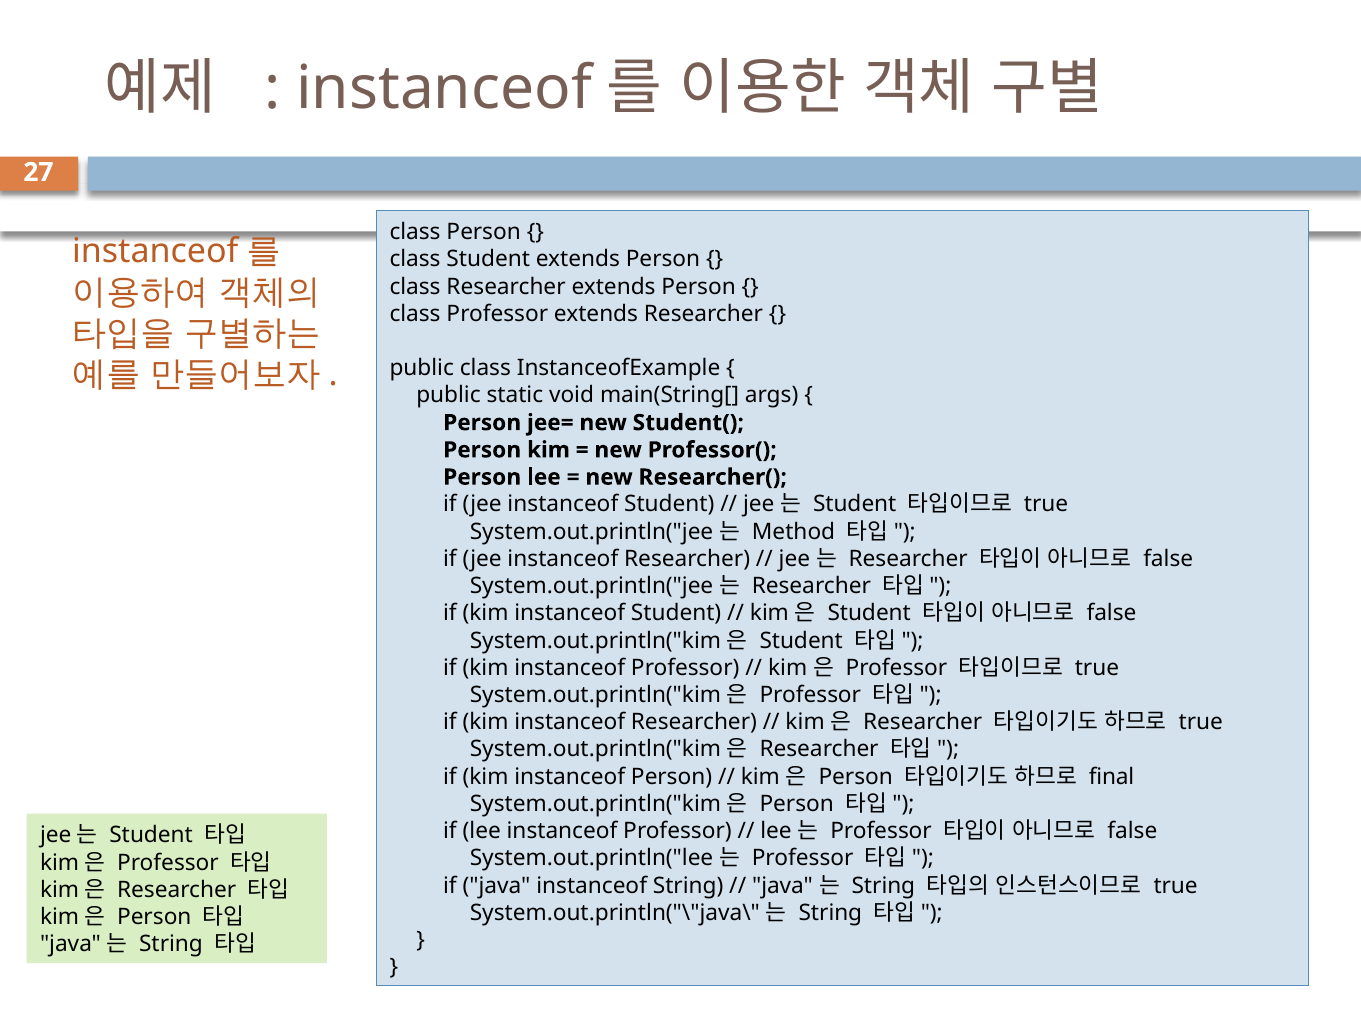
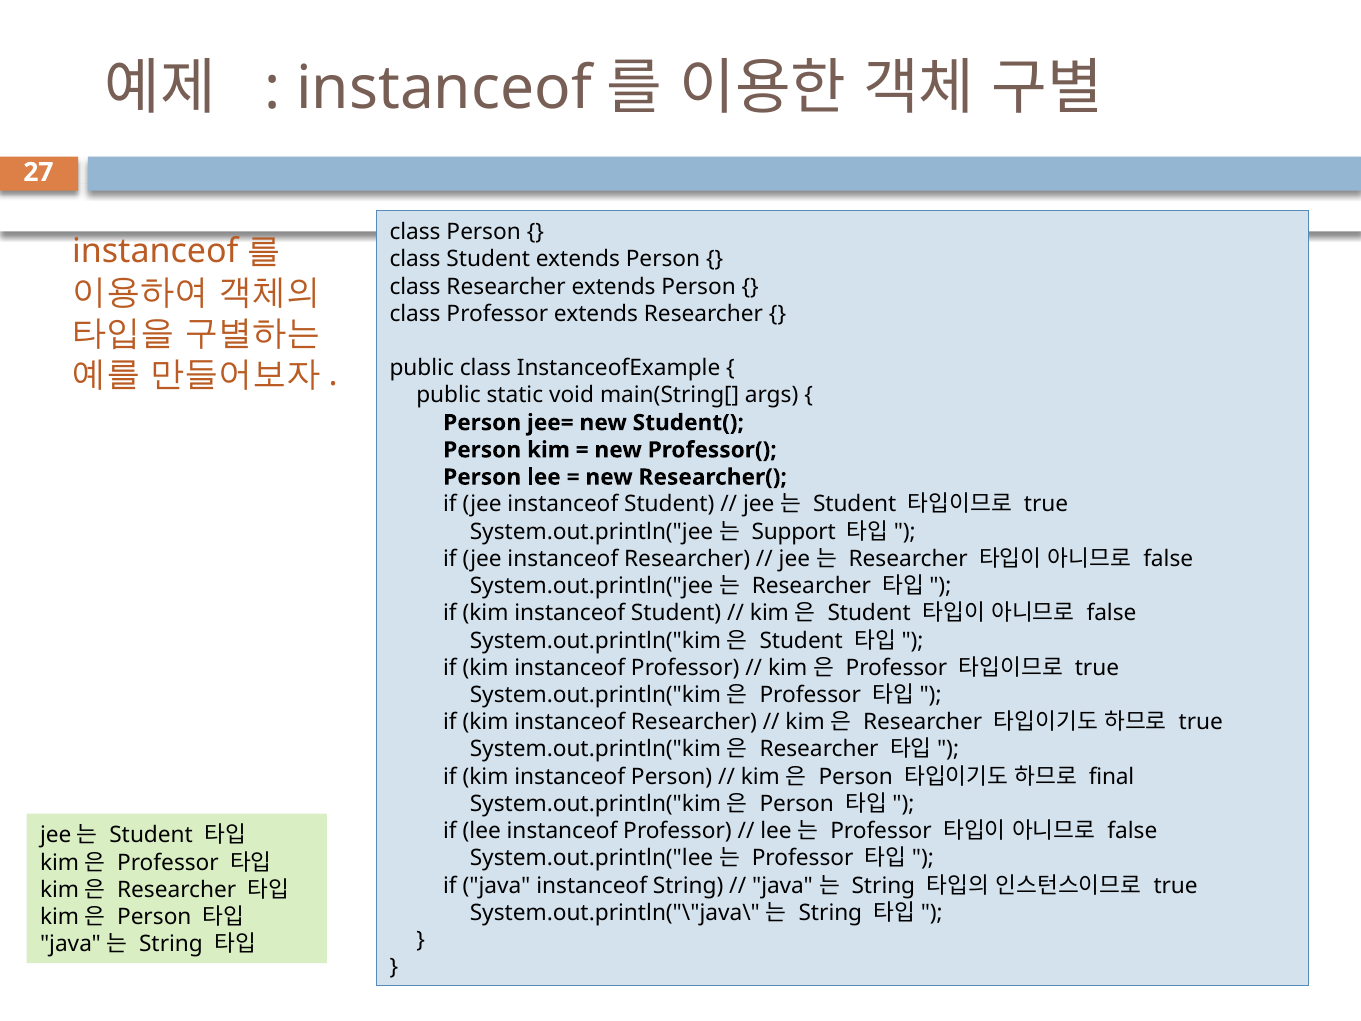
Method: Method -> Support
